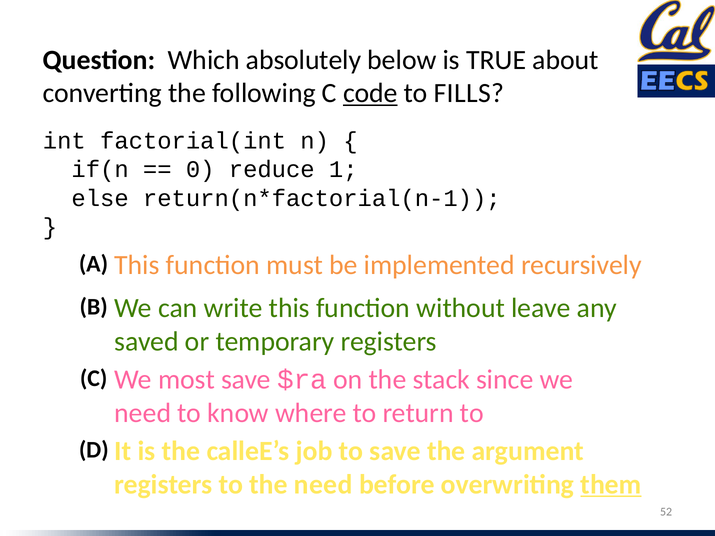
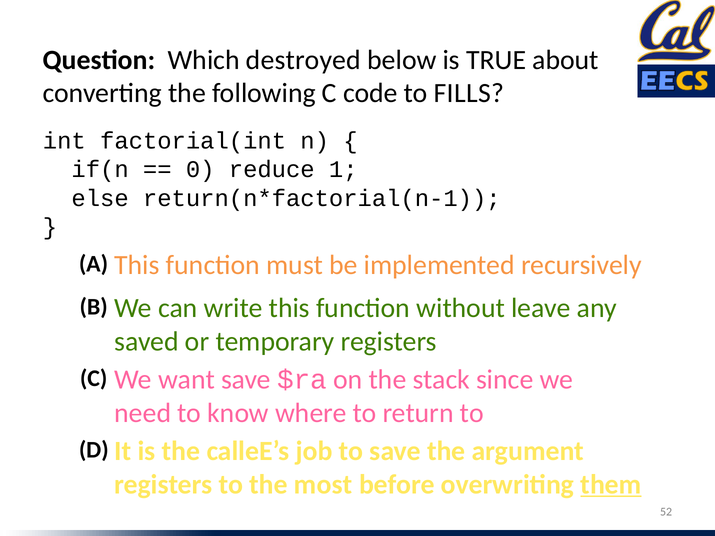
absolutely: absolutely -> destroyed
code underline: present -> none
most: most -> want
the need: need -> most
